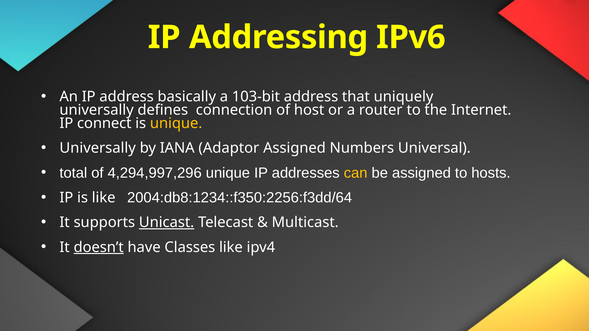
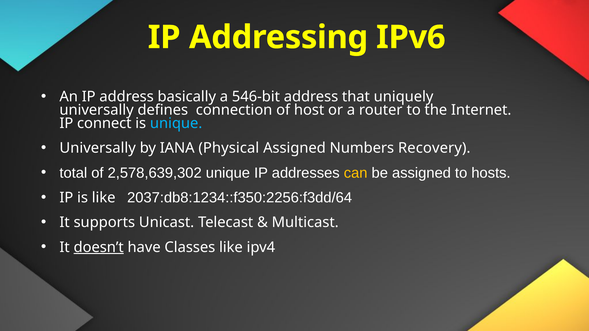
103-bit: 103-bit -> 546-bit
unique at (176, 123) colour: yellow -> light blue
Adaptor: Adaptor -> Physical
Universal: Universal -> Recovery
4,294,997,296: 4,294,997,296 -> 2,578,639,302
2004:db8:1234::f350:2256:f3dd/64: 2004:db8:1234::f350:2256:f3dd/64 -> 2037:db8:1234::f350:2256:f3dd/64
Unicast underline: present -> none
